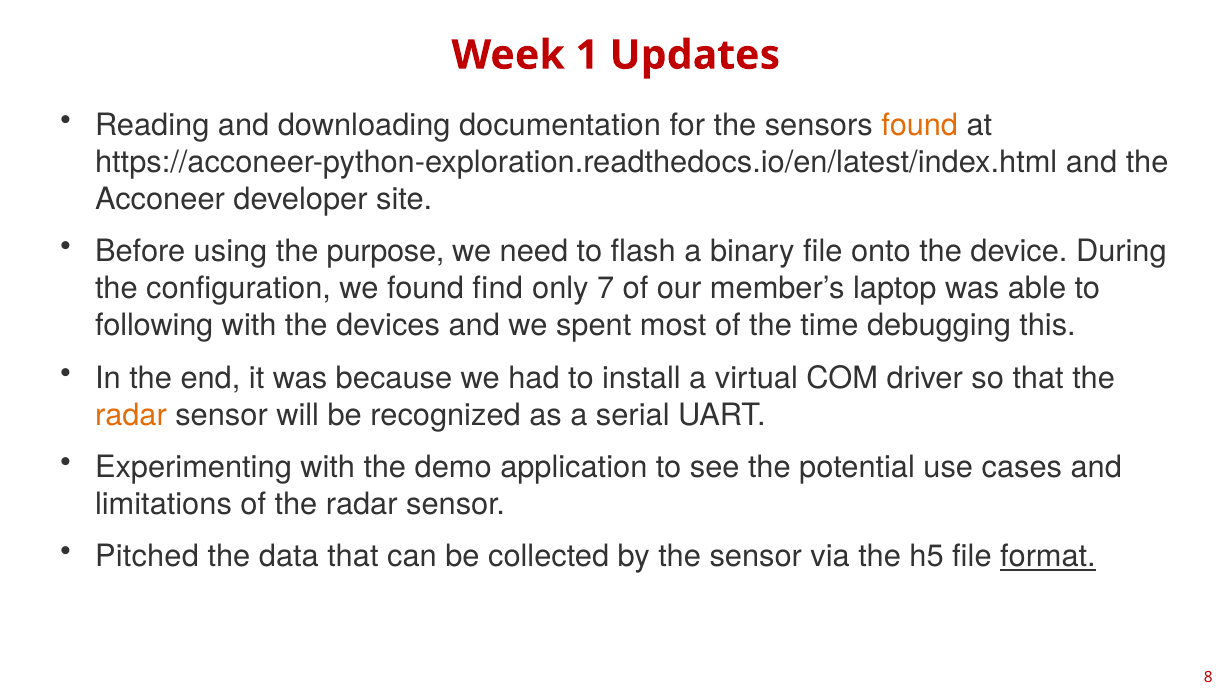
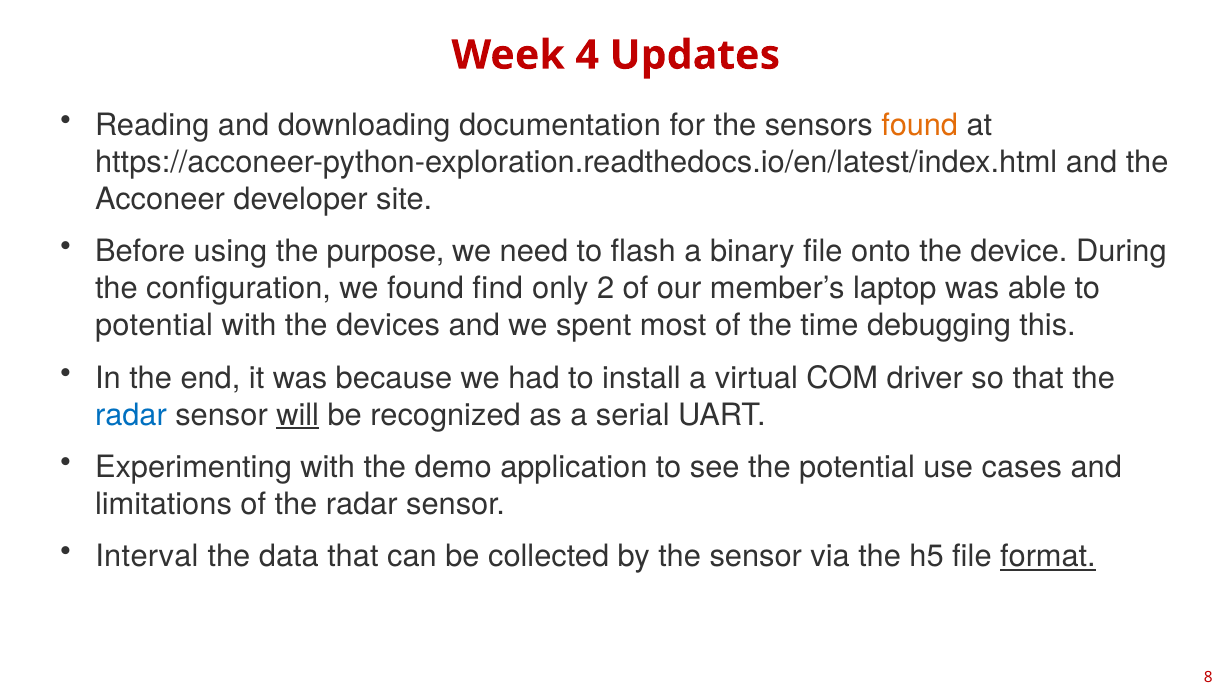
1: 1 -> 4
7: 7 -> 2
following at (154, 326): following -> potential
radar at (131, 415) colour: orange -> blue
will underline: none -> present
Pitched: Pitched -> Interval
